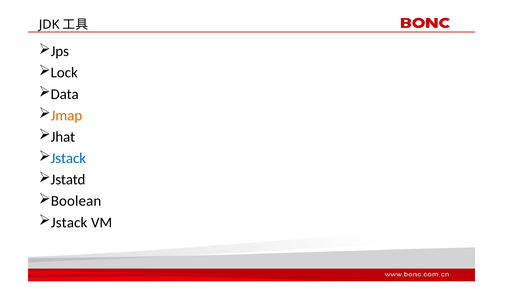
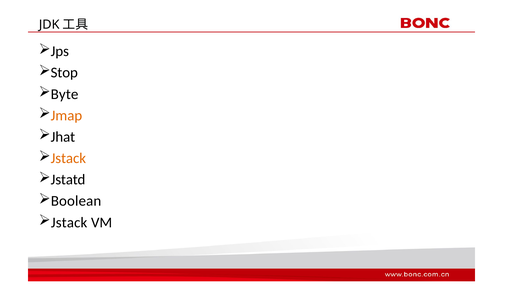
Lock: Lock -> Stop
Data: Data -> Byte
Jstack at (68, 158) colour: blue -> orange
